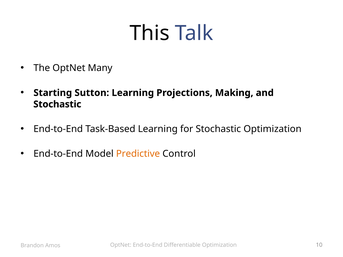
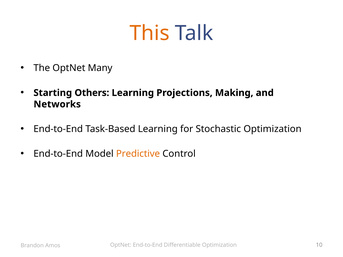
This colour: black -> orange
Sutton: Sutton -> Others
Stochastic at (57, 104): Stochastic -> Networks
